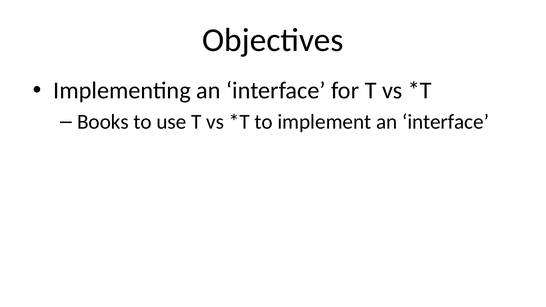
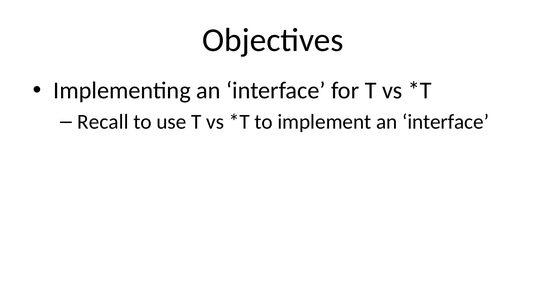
Books: Books -> Recall
